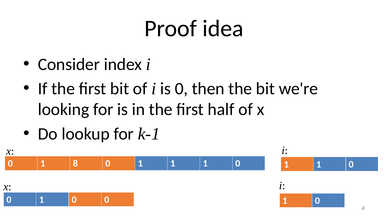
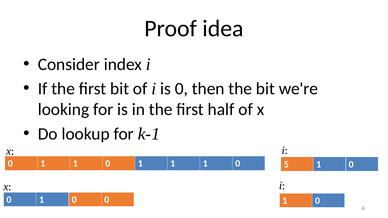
8 at (75, 164): 8 -> 1
1 0 1: 1 -> 5
